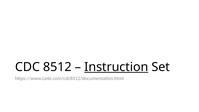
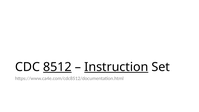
8512 underline: none -> present
